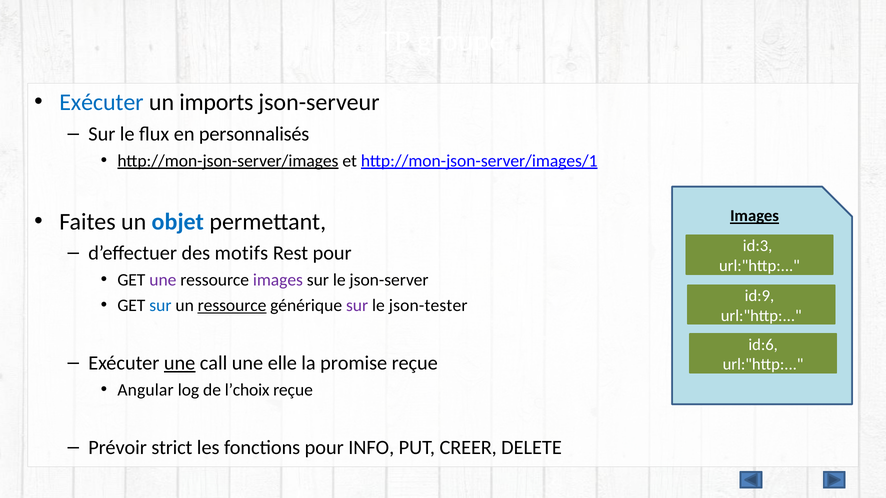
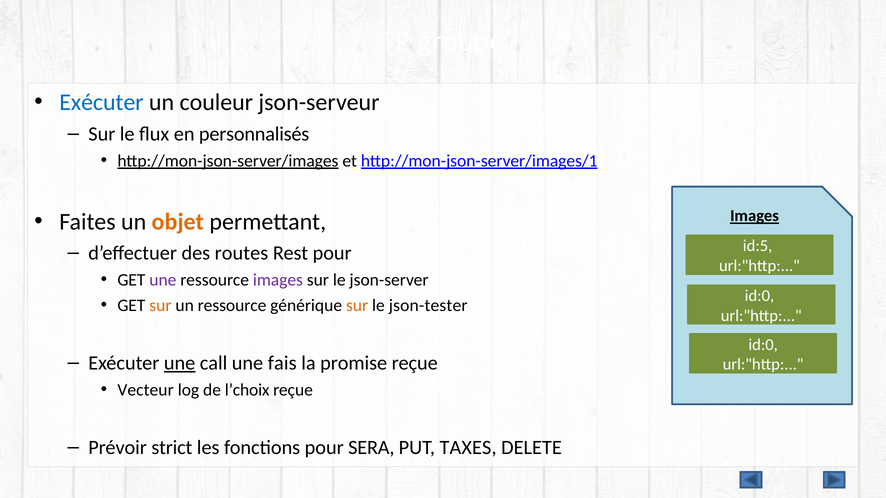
imports: imports -> couleur
objet colour: blue -> orange
id:3: id:3 -> id:5
motifs: motifs -> routes
id:9 at (759, 296): id:9 -> id:0
sur at (160, 306) colour: blue -> orange
ressource at (232, 306) underline: present -> none
sur at (357, 306) colour: purple -> orange
id:6 at (763, 345): id:6 -> id:0
elle: elle -> fais
Angular: Angular -> Vecteur
INFO: INFO -> SERA
CREER: CREER -> TAXES
